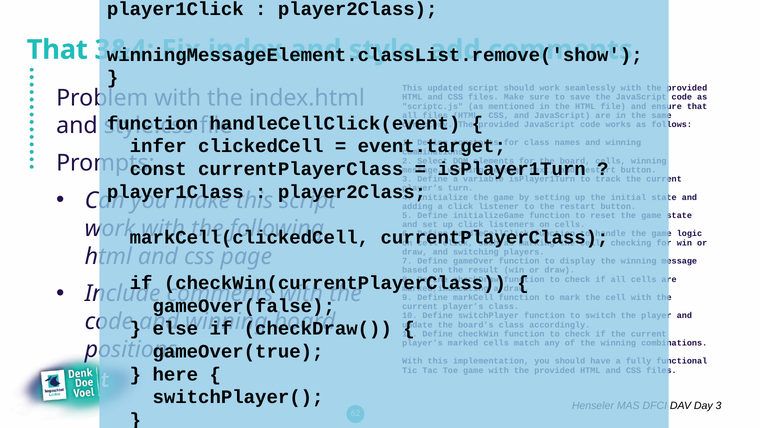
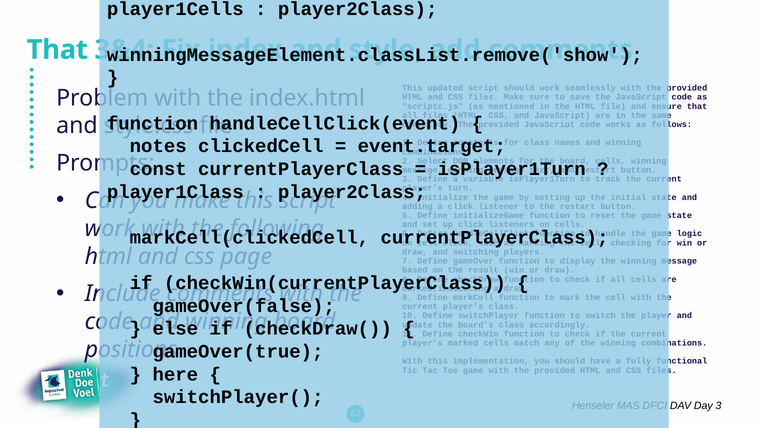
player1Click: player1Click -> player1Cells
infer: infer -> notes
